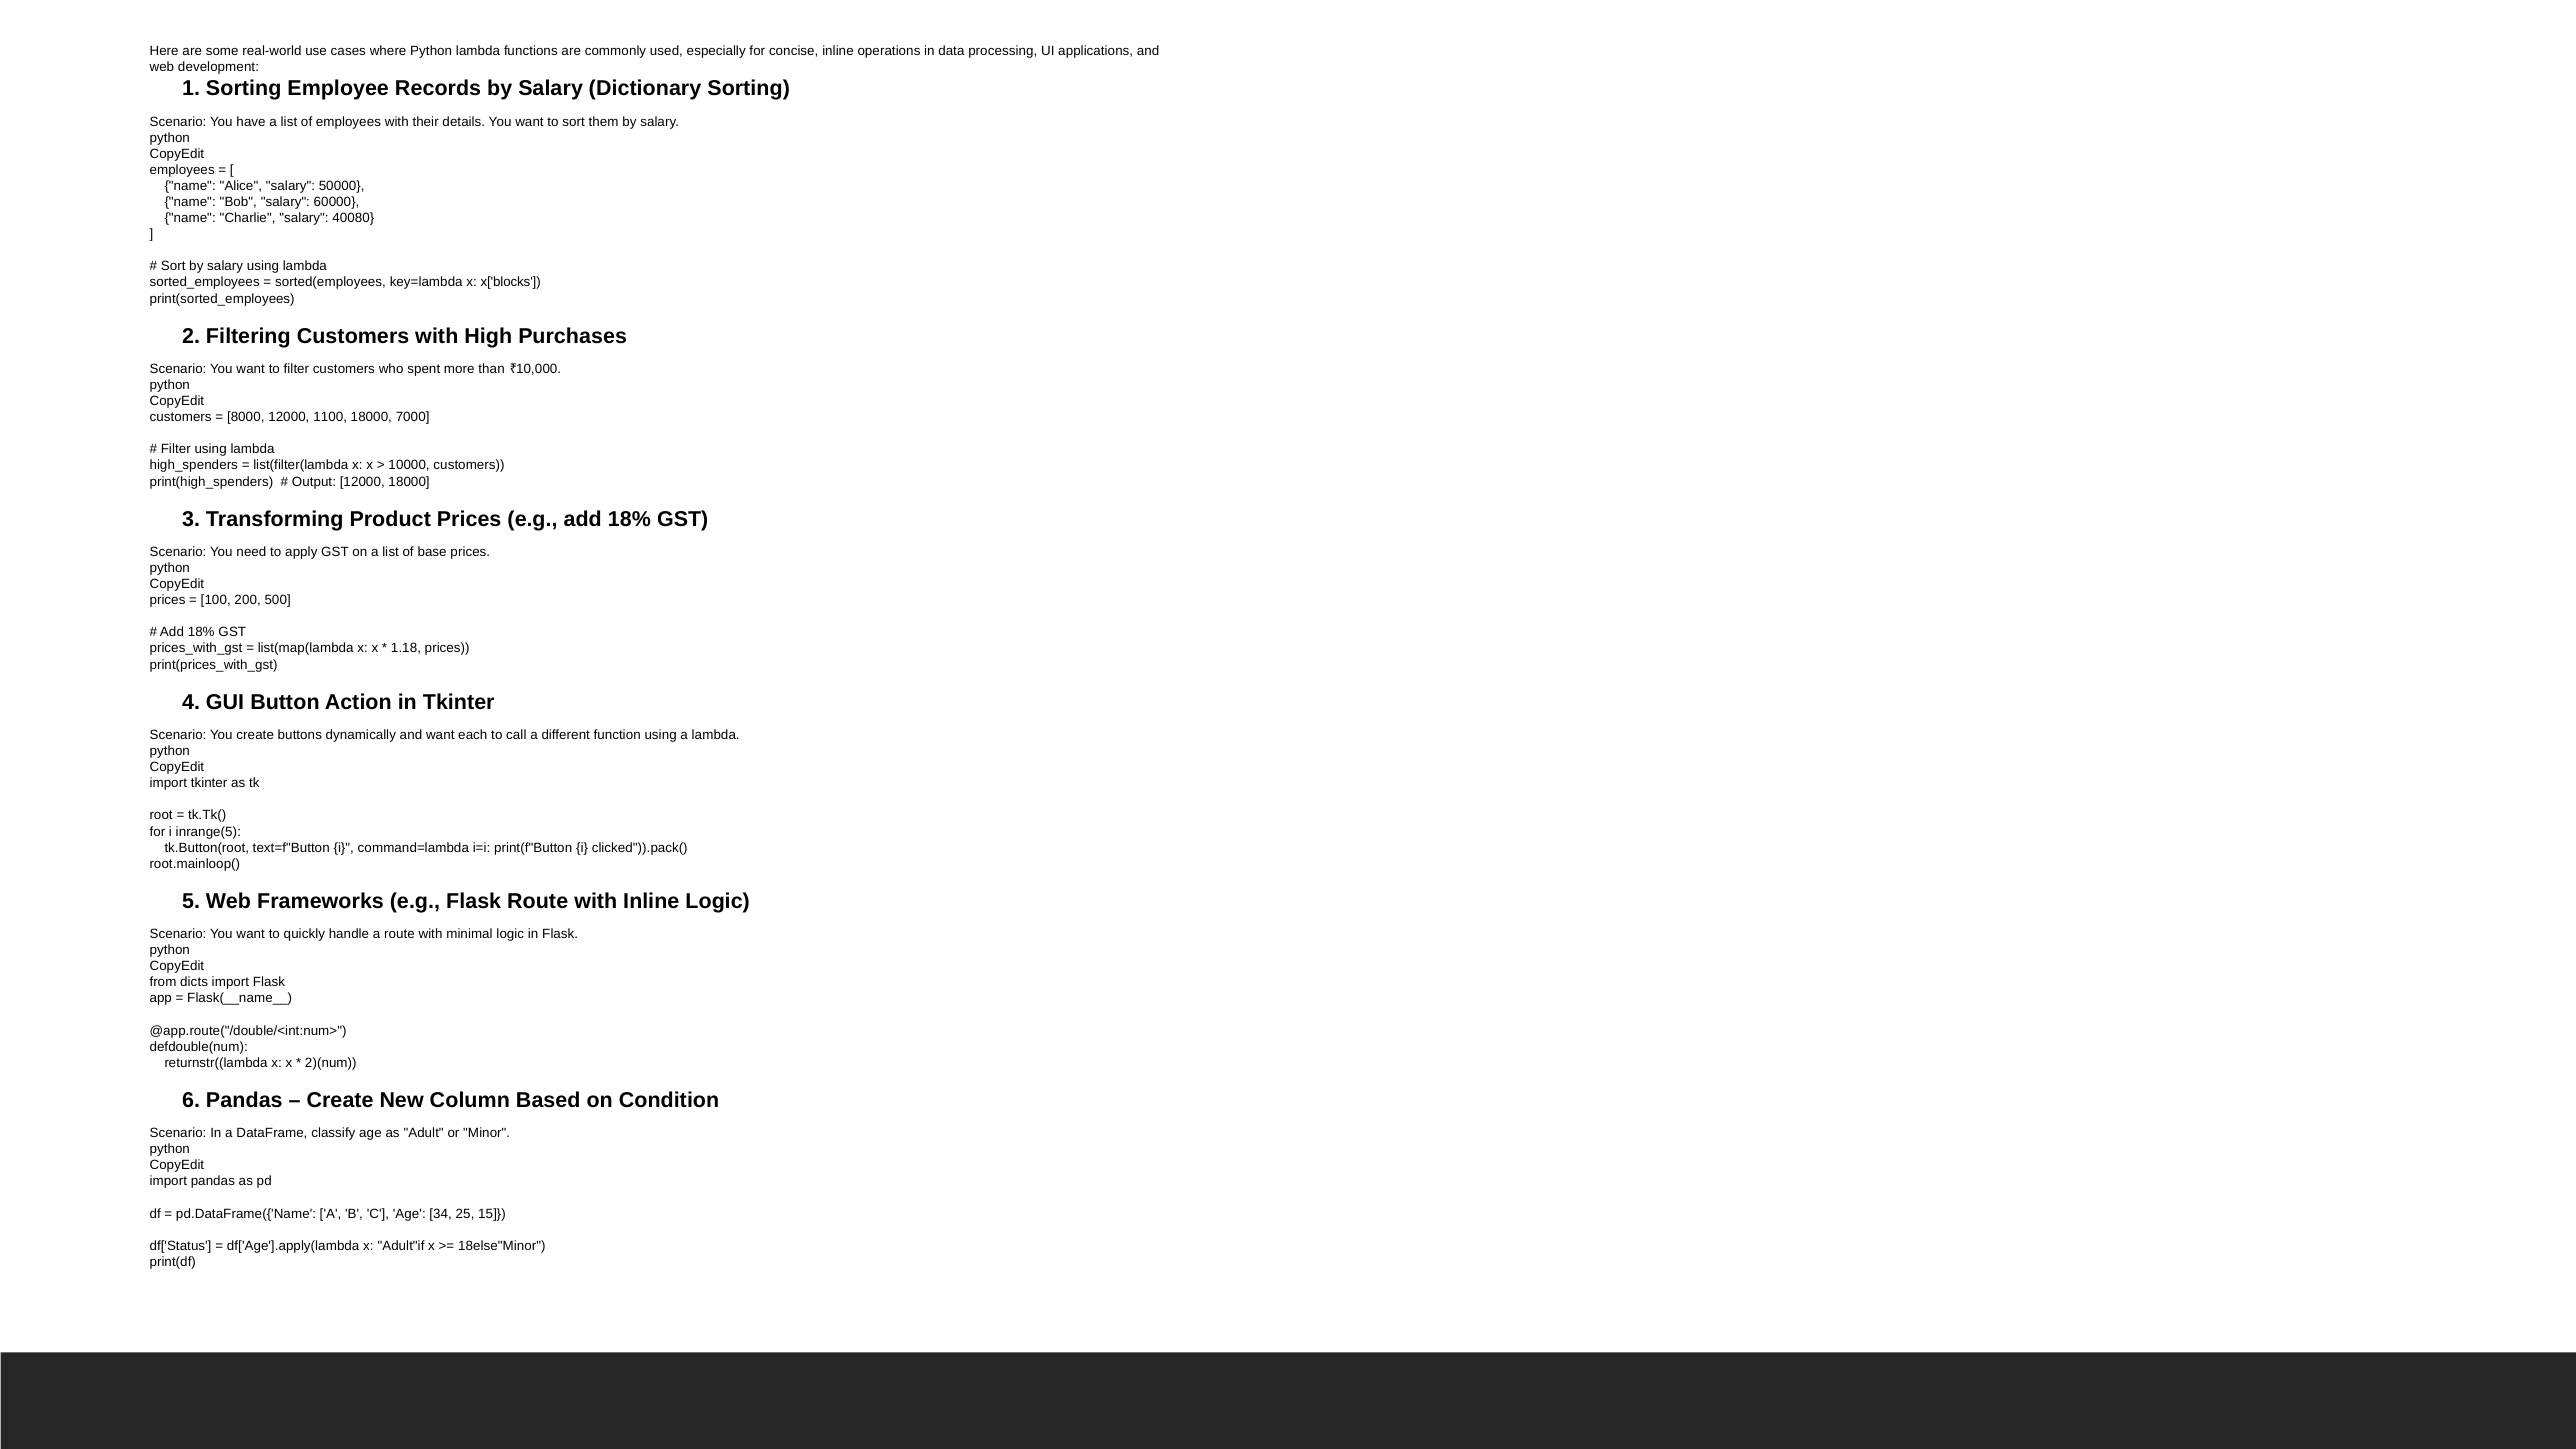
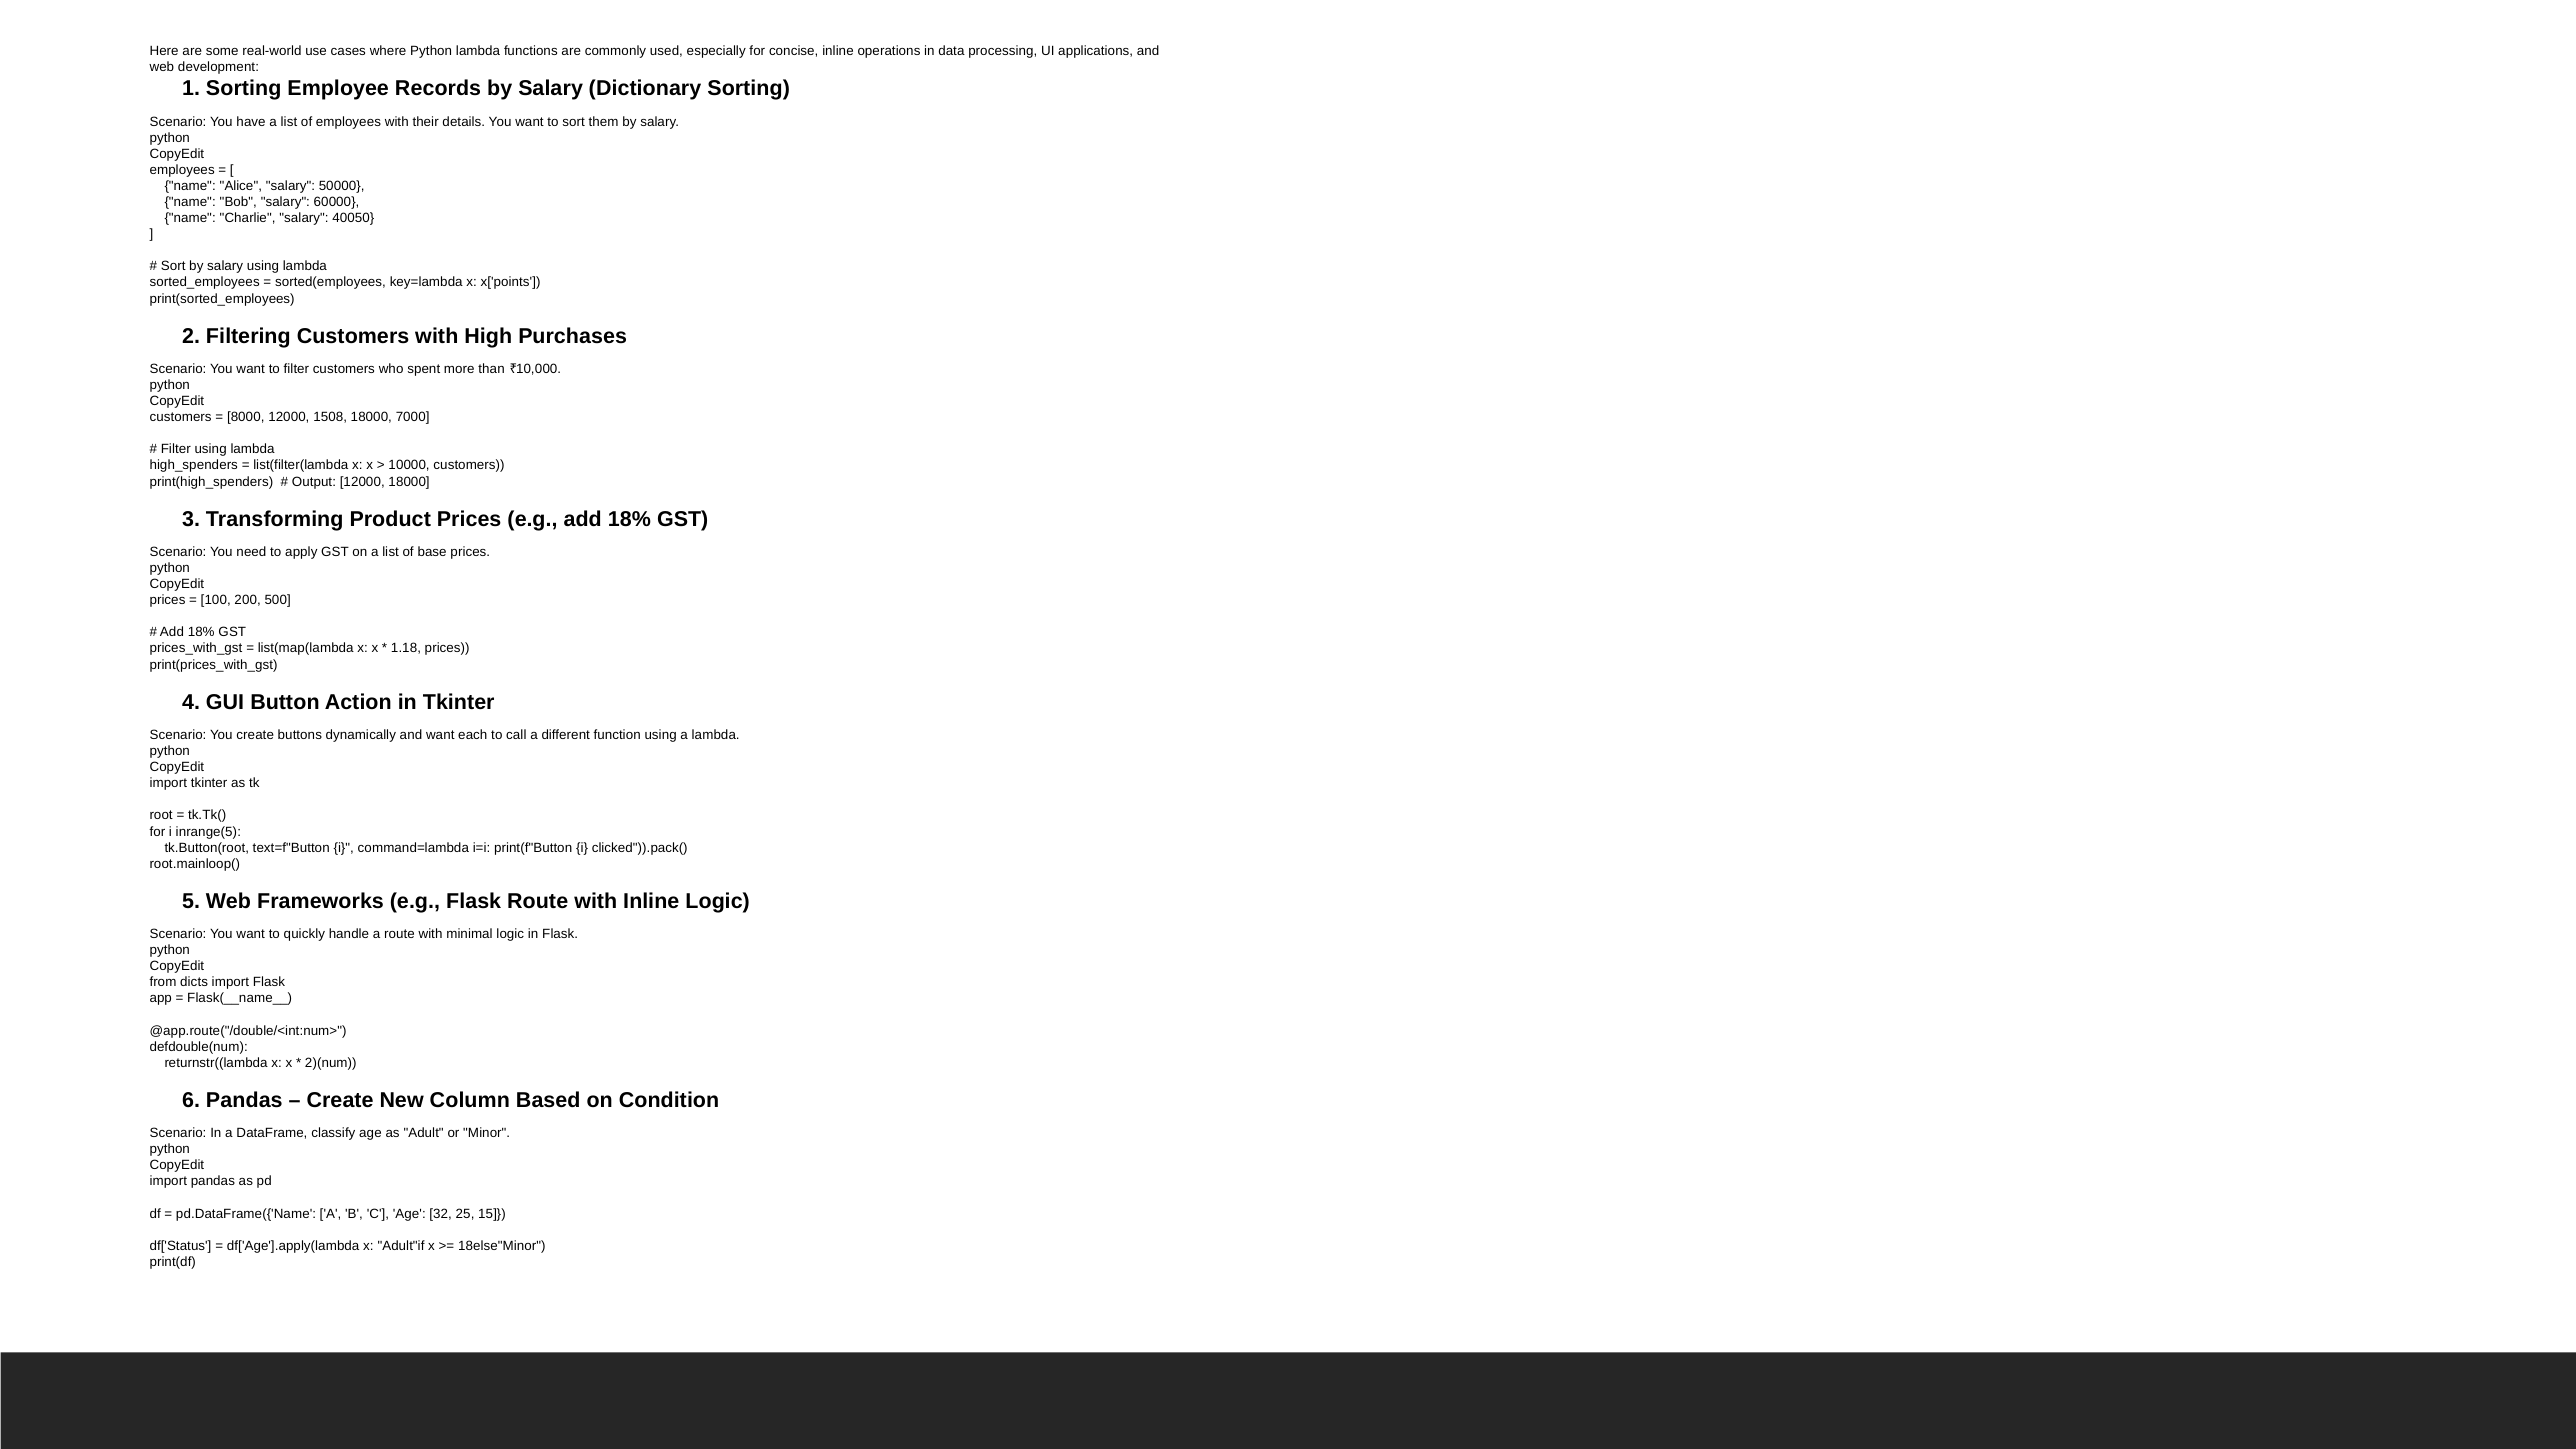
40080: 40080 -> 40050
x['blocks: x['blocks -> x['points
1100: 1100 -> 1508
34: 34 -> 32
